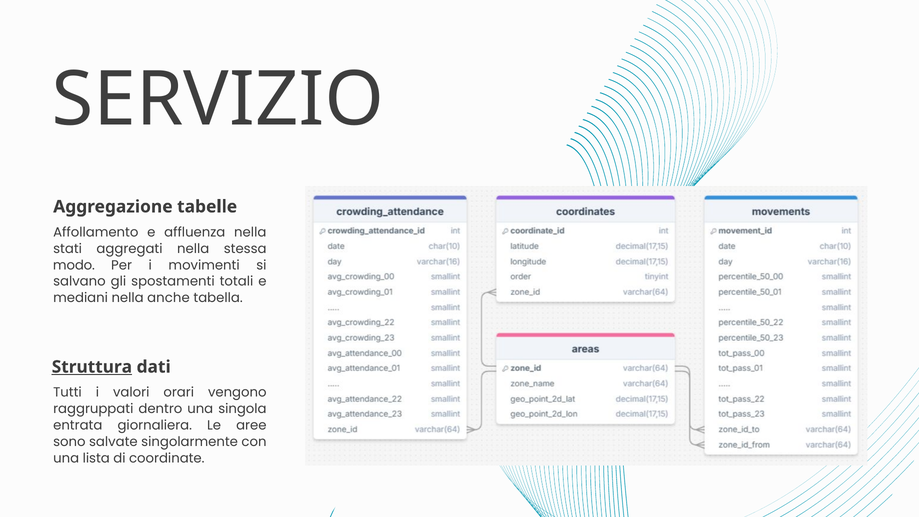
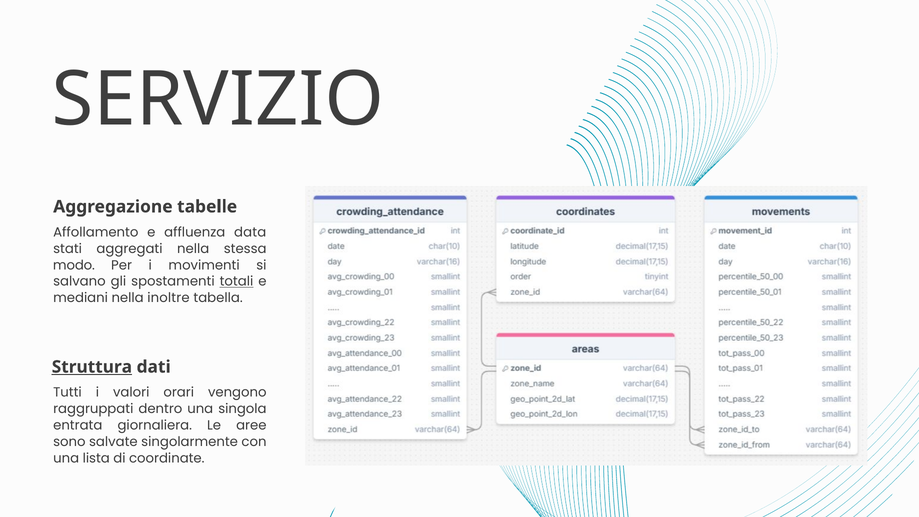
affluenza nella: nella -> data
totali underline: none -> present
anche: anche -> inoltre
